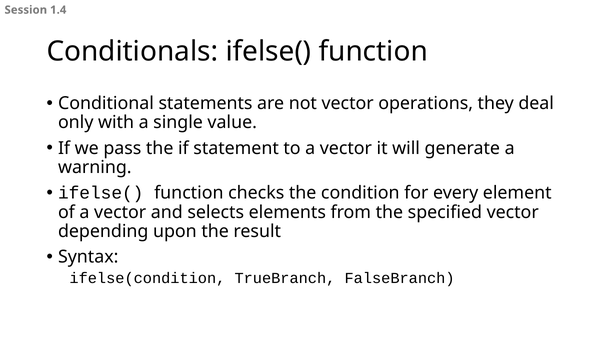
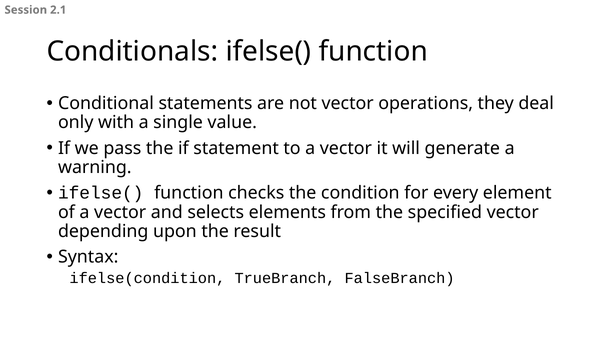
1.4: 1.4 -> 2.1
